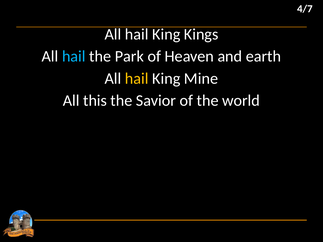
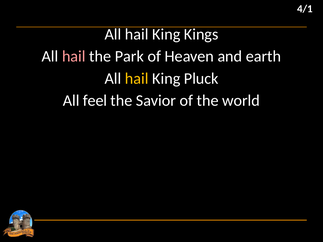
4/7: 4/7 -> 4/1
hail at (74, 56) colour: light blue -> pink
Mine: Mine -> Pluck
this: this -> feel
